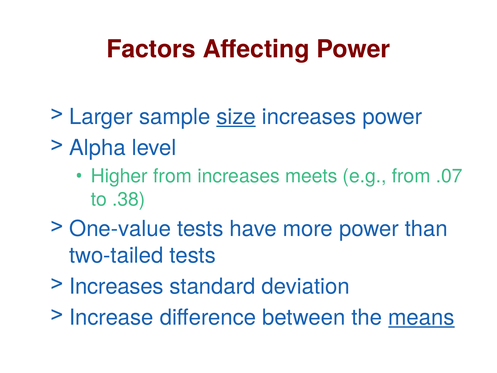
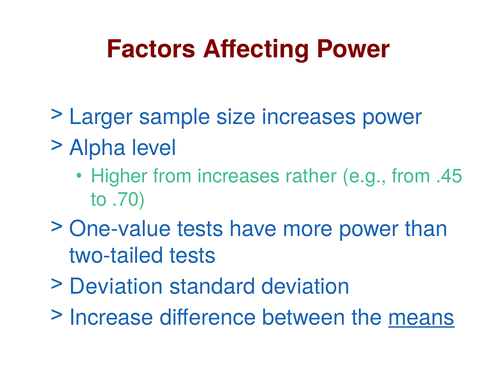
size underline: present -> none
meets: meets -> rather
.07: .07 -> .45
.38: .38 -> .70
Increases at (116, 286): Increases -> Deviation
